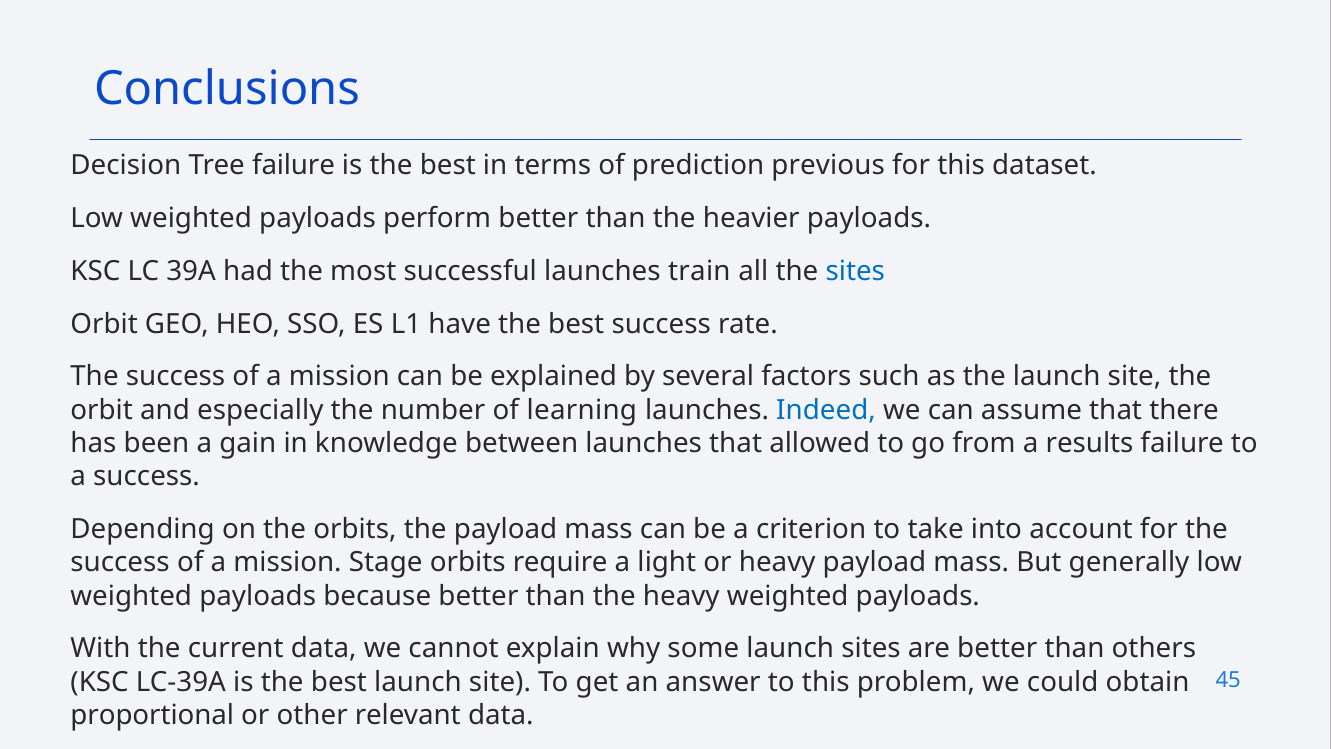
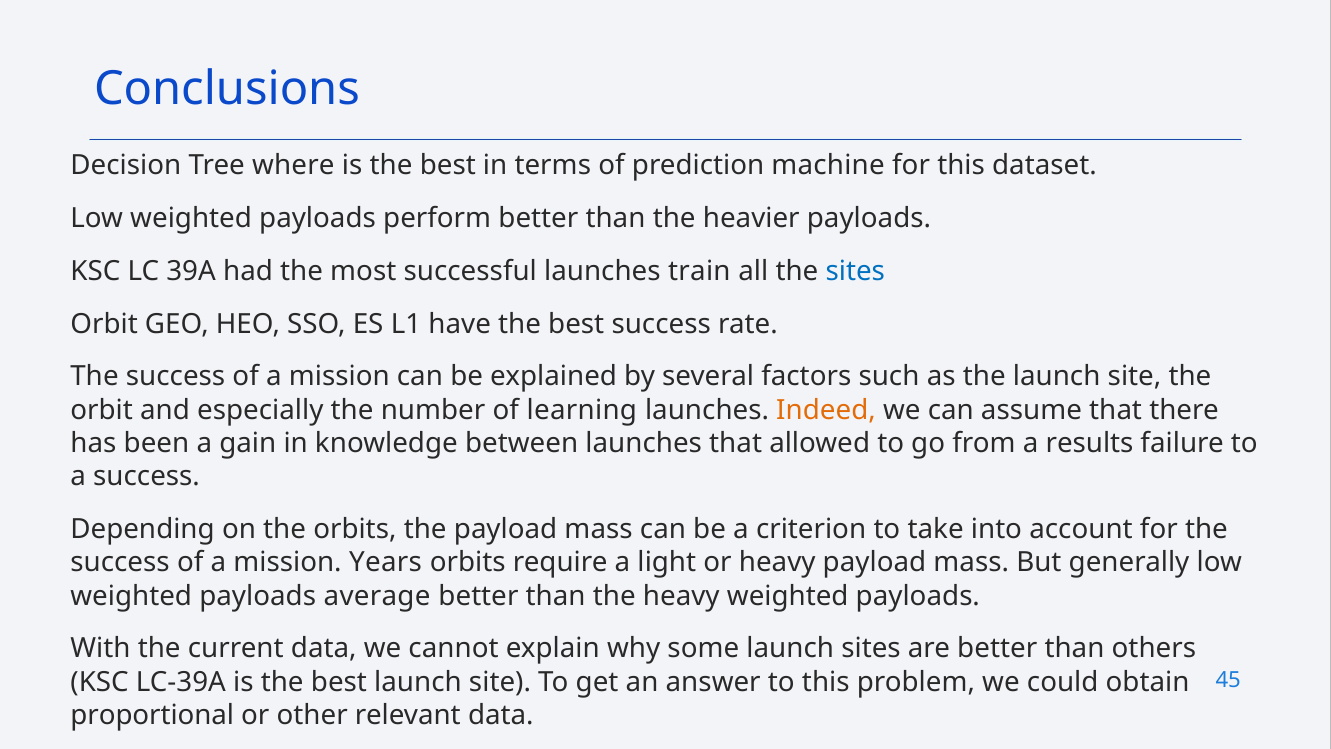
Tree failure: failure -> where
previous: previous -> machine
Indeed colour: blue -> orange
Stage: Stage -> Years
because: because -> average
